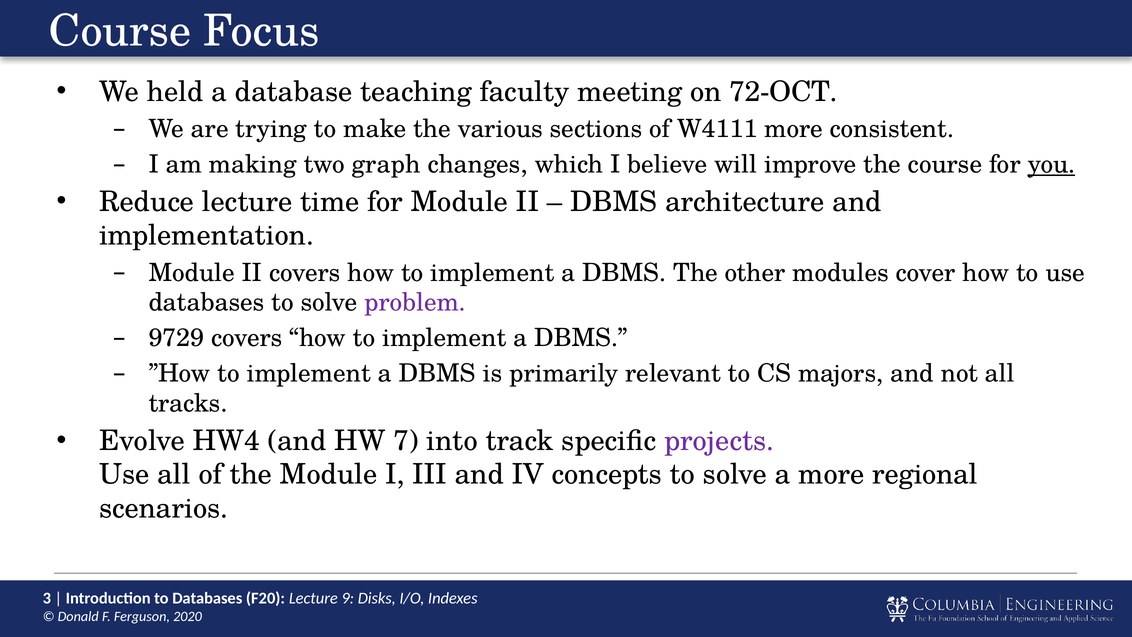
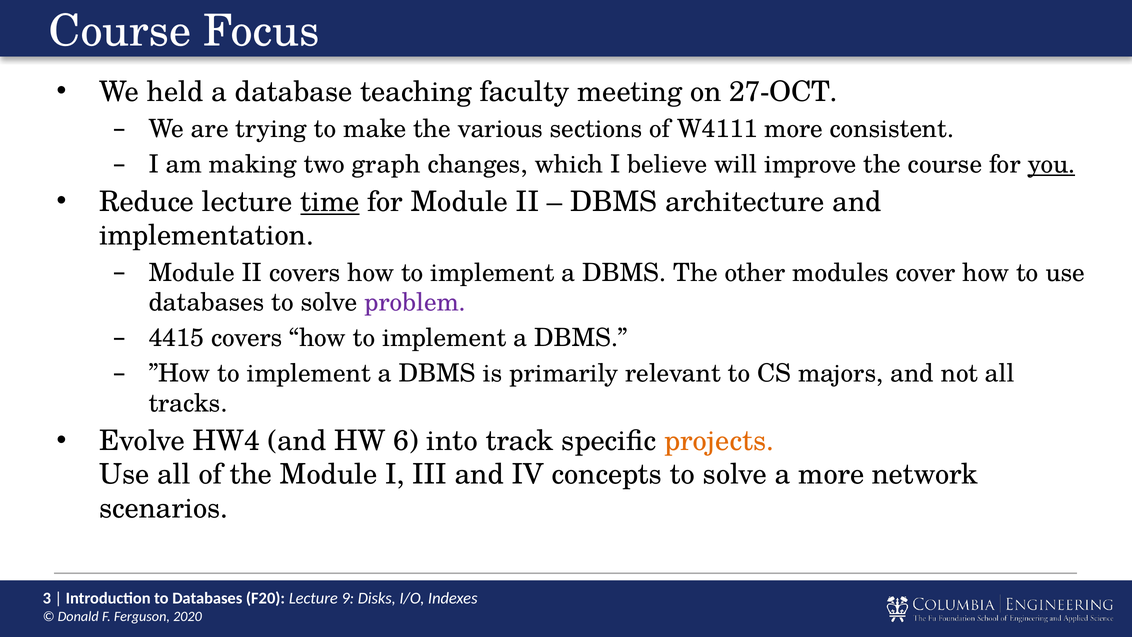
72-OCT: 72-OCT -> 27-OCT
time underline: none -> present
9729: 9729 -> 4415
7: 7 -> 6
projects colour: purple -> orange
regional: regional -> network
